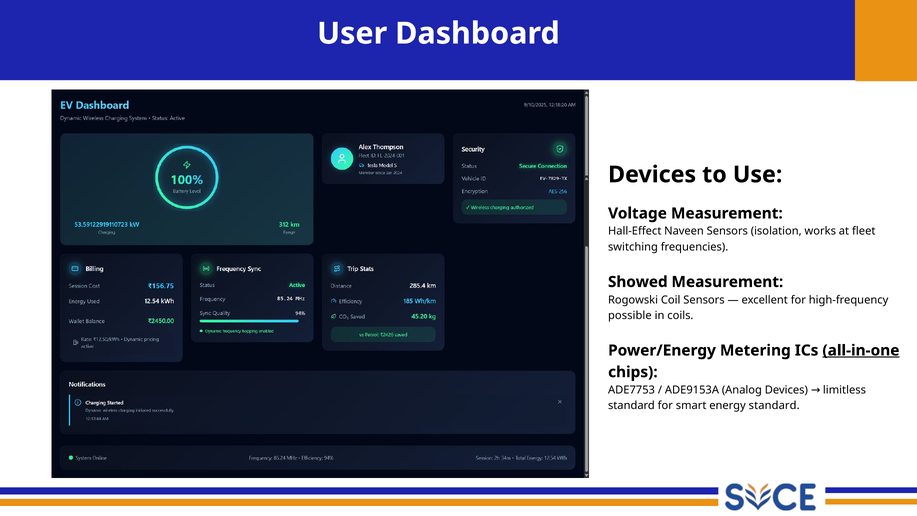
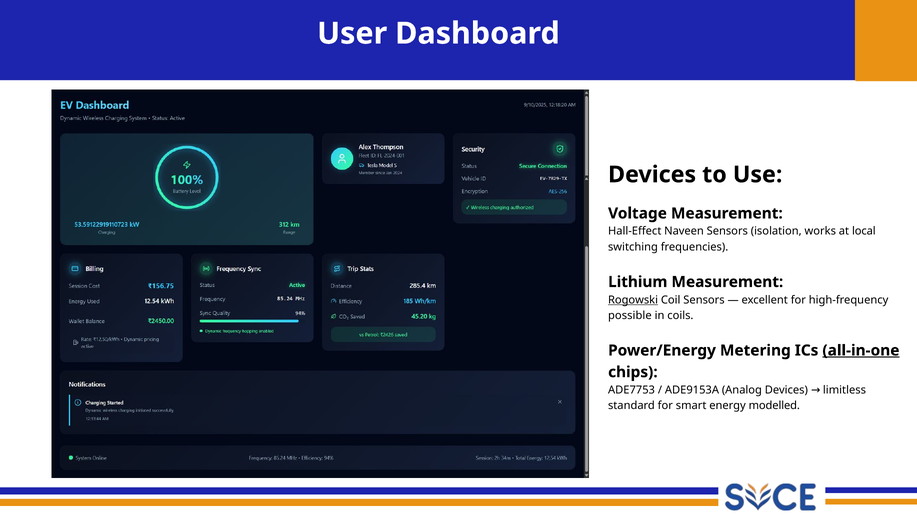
fleet: fleet -> local
Showed: Showed -> Lithium
Rogowski underline: none -> present
energy standard: standard -> modelled
